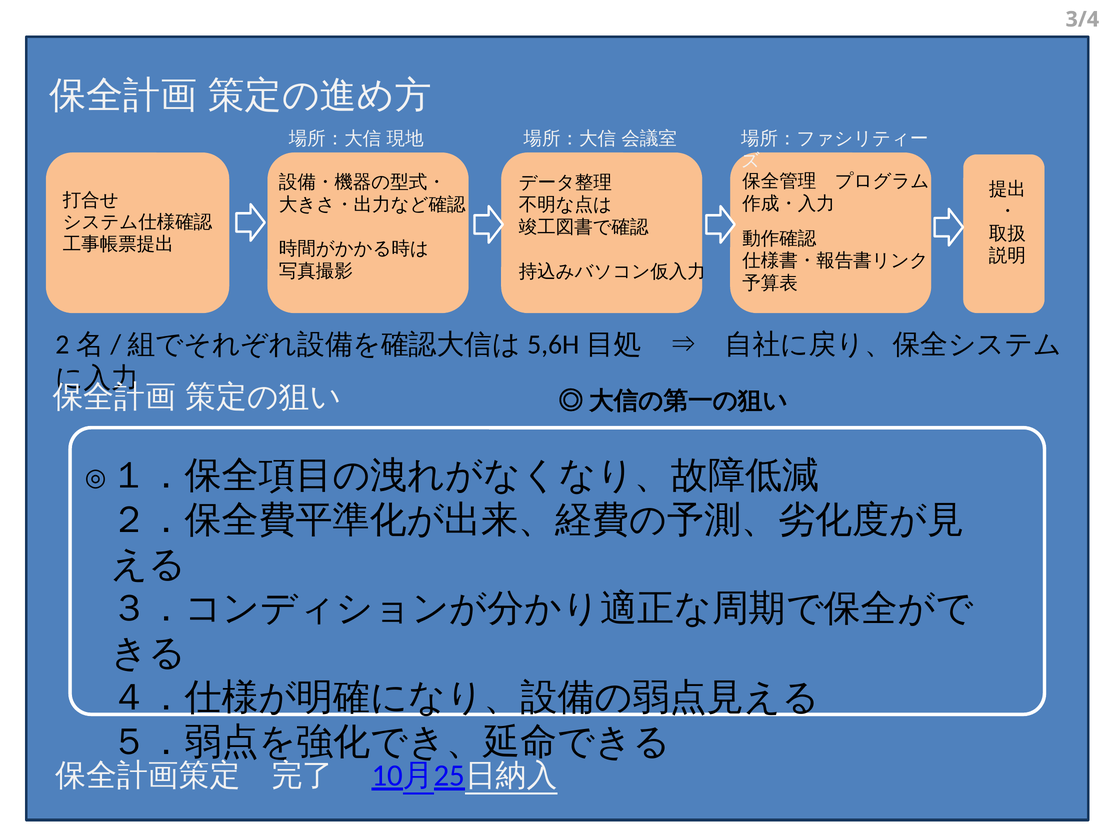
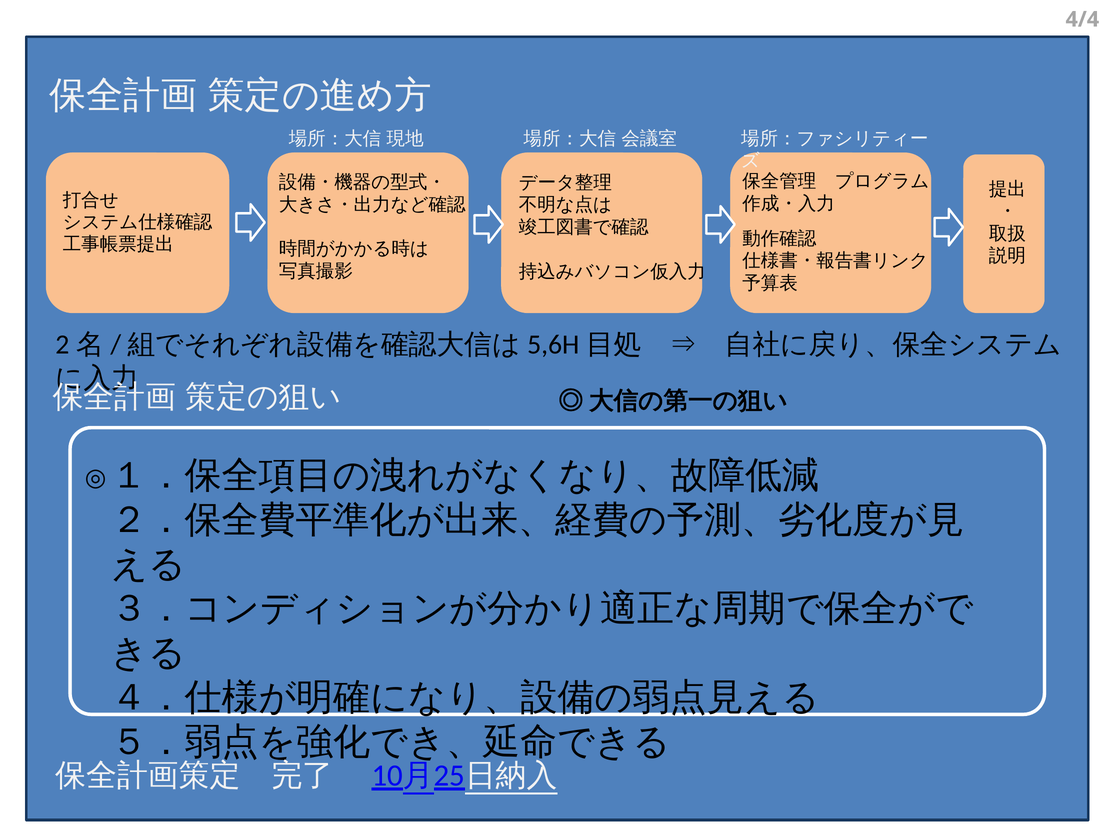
3/4: 3/4 -> 4/4
